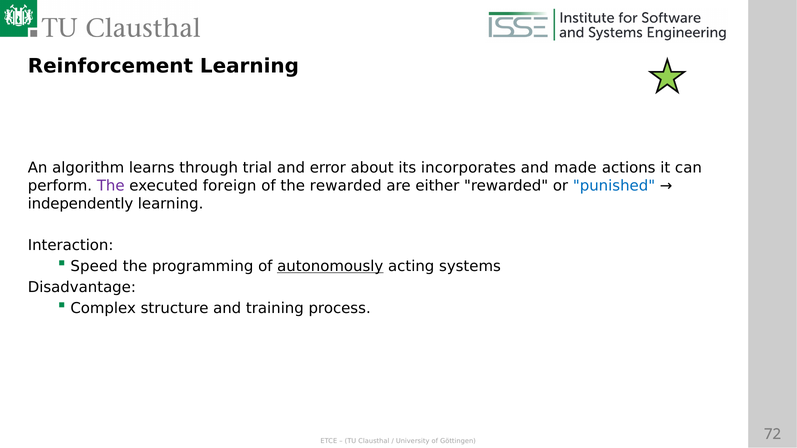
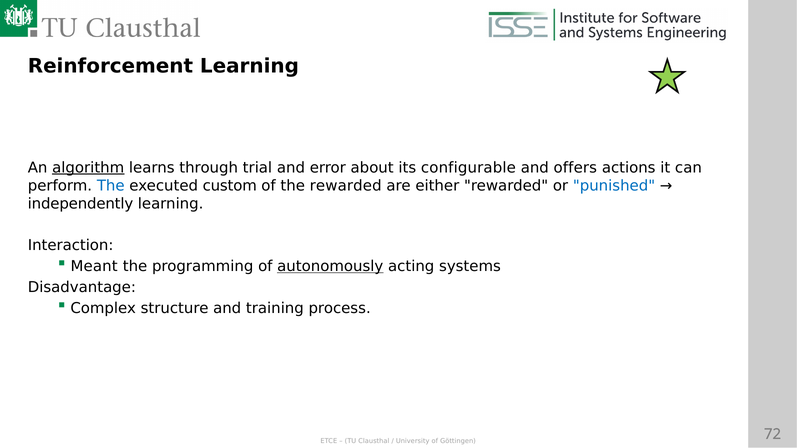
algorithm underline: none -> present
incorporates: incorporates -> configurable
made: made -> offers
The at (111, 186) colour: purple -> blue
foreign: foreign -> custom
Speed: Speed -> Meant
